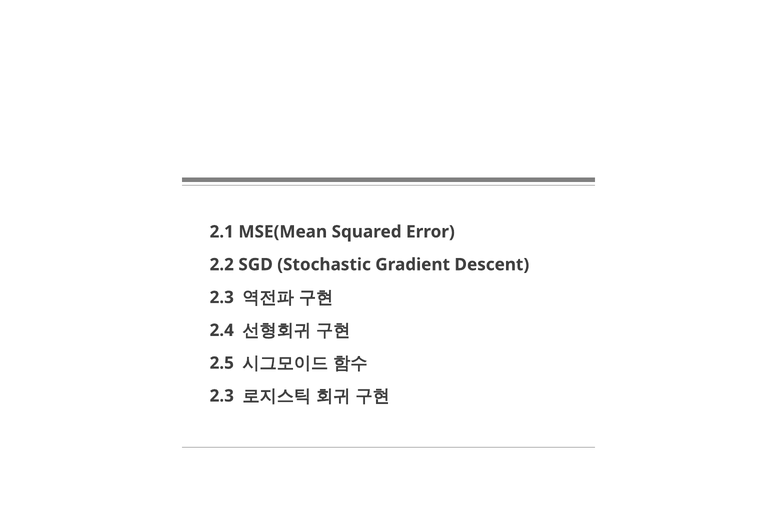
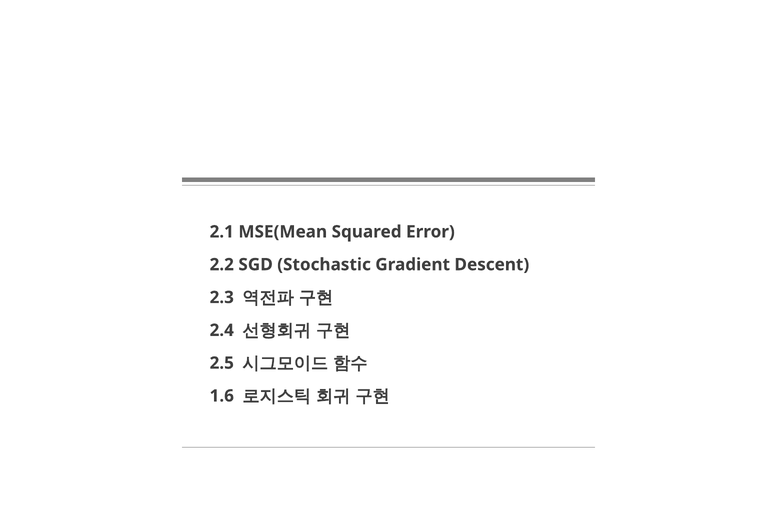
2.3 at (222, 395): 2.3 -> 1.6
